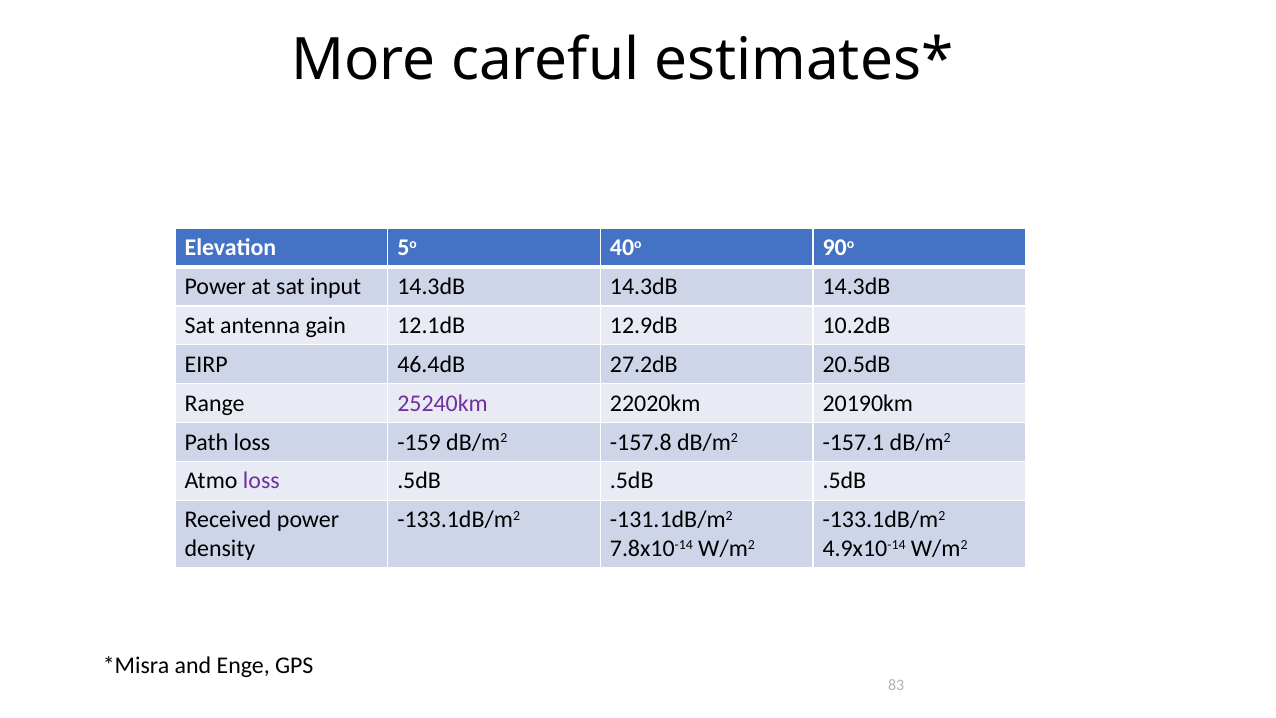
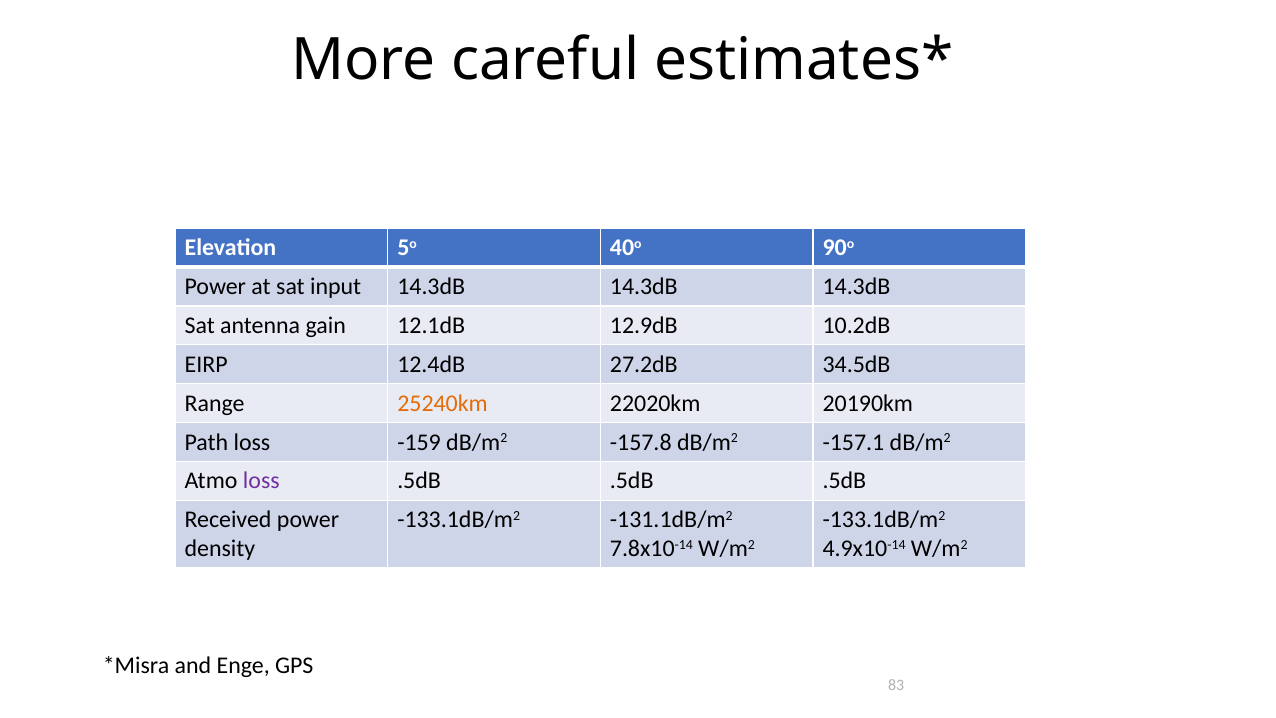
46.4dB: 46.4dB -> 12.4dB
20.5dB: 20.5dB -> 34.5dB
25240km colour: purple -> orange
